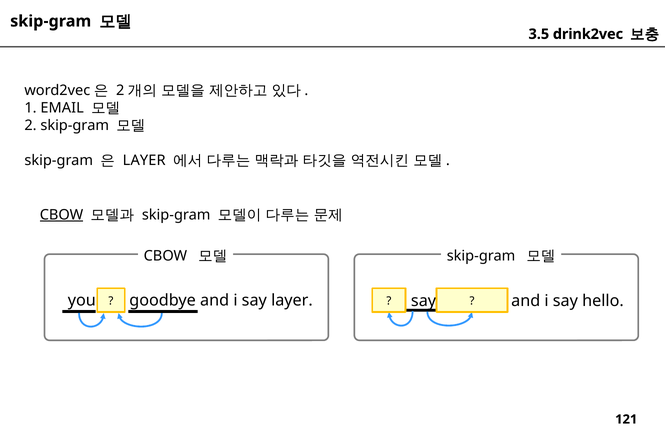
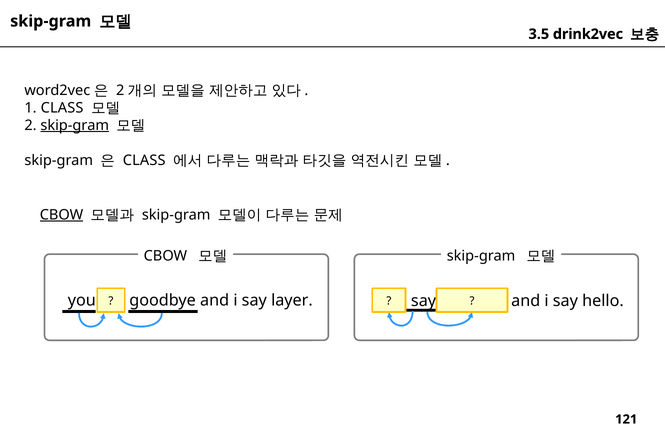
1 EMAIL: EMAIL -> CLASS
skip-gram at (75, 125) underline: none -> present
LAYER at (144, 160): LAYER -> CLASS
